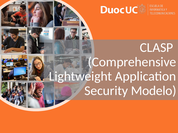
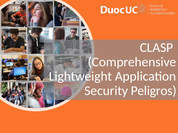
Modelo: Modelo -> Peligros
